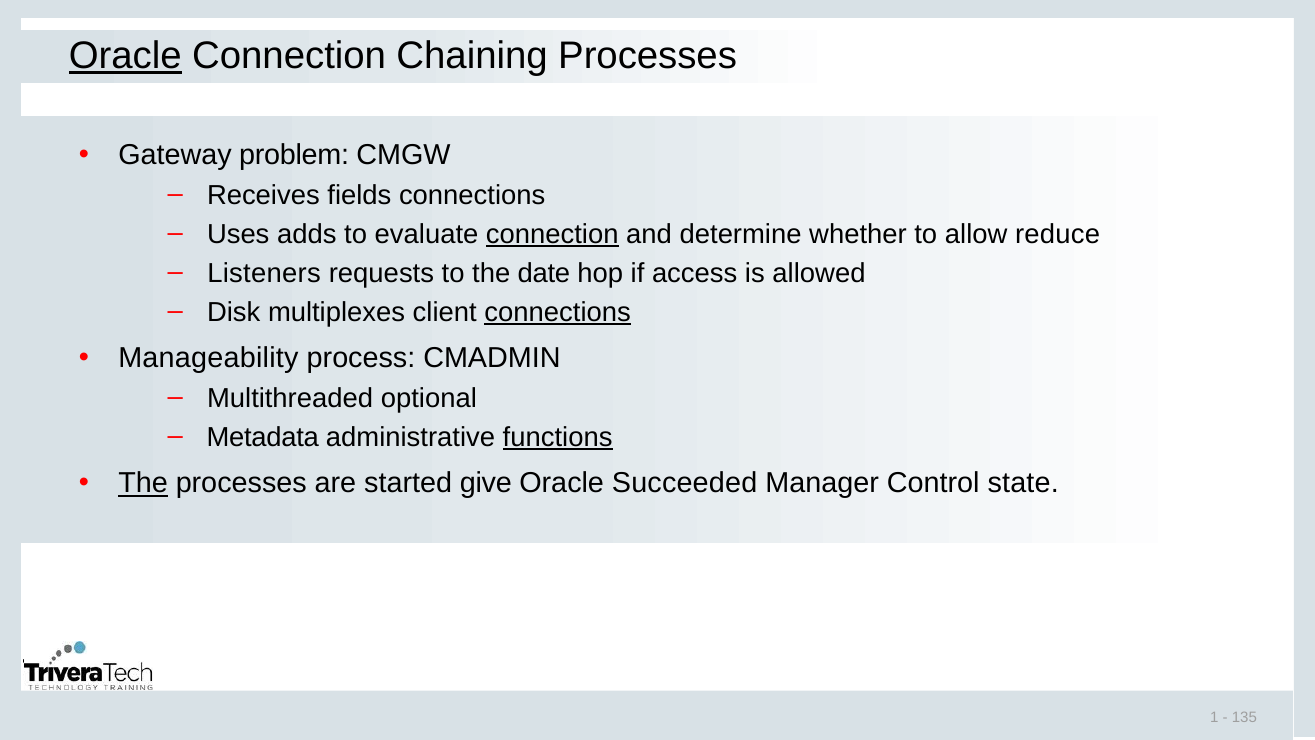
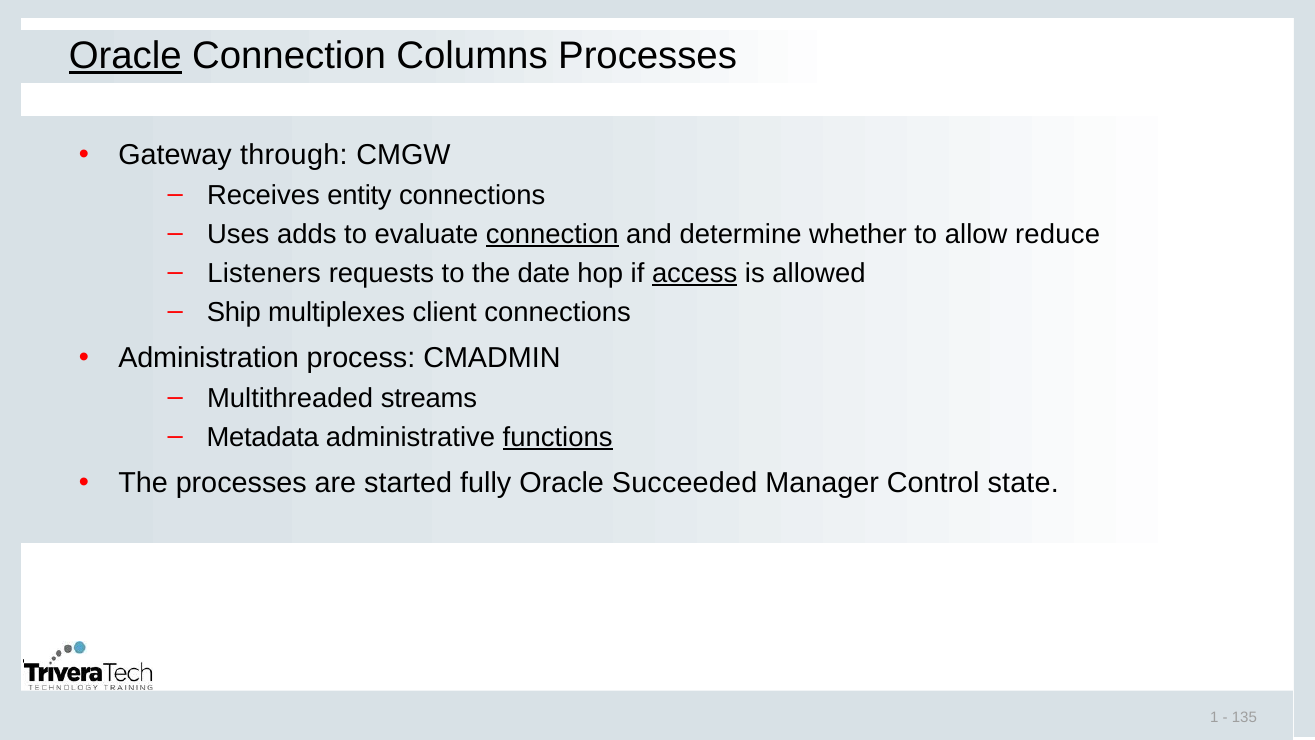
Chaining: Chaining -> Columns
problem: problem -> through
fields: fields -> entity
access underline: none -> present
Disk: Disk -> Ship
connections at (558, 312) underline: present -> none
Manageability: Manageability -> Administration
optional: optional -> streams
The at (143, 483) underline: present -> none
give: give -> fully
